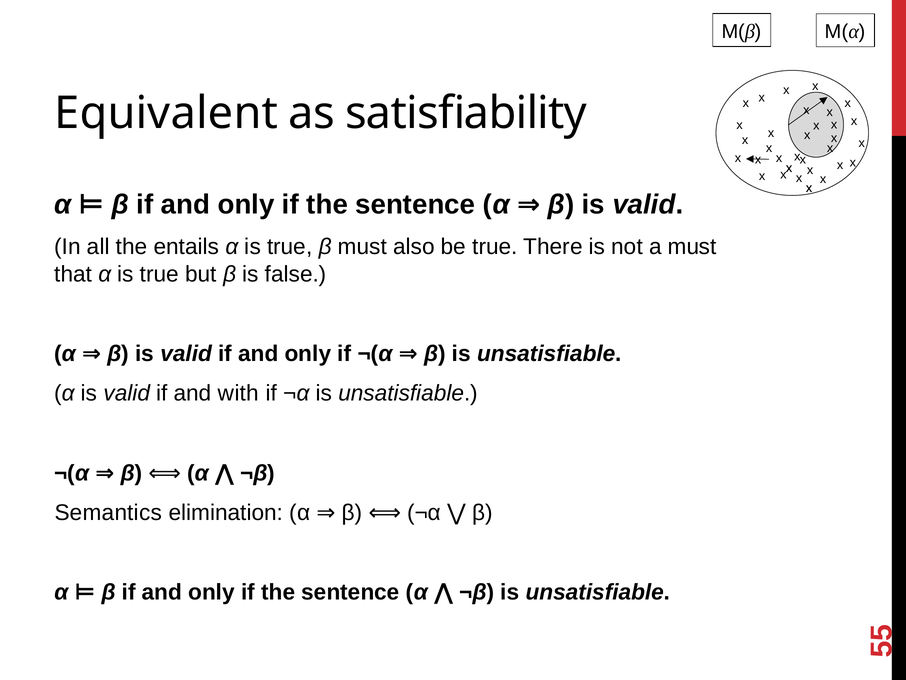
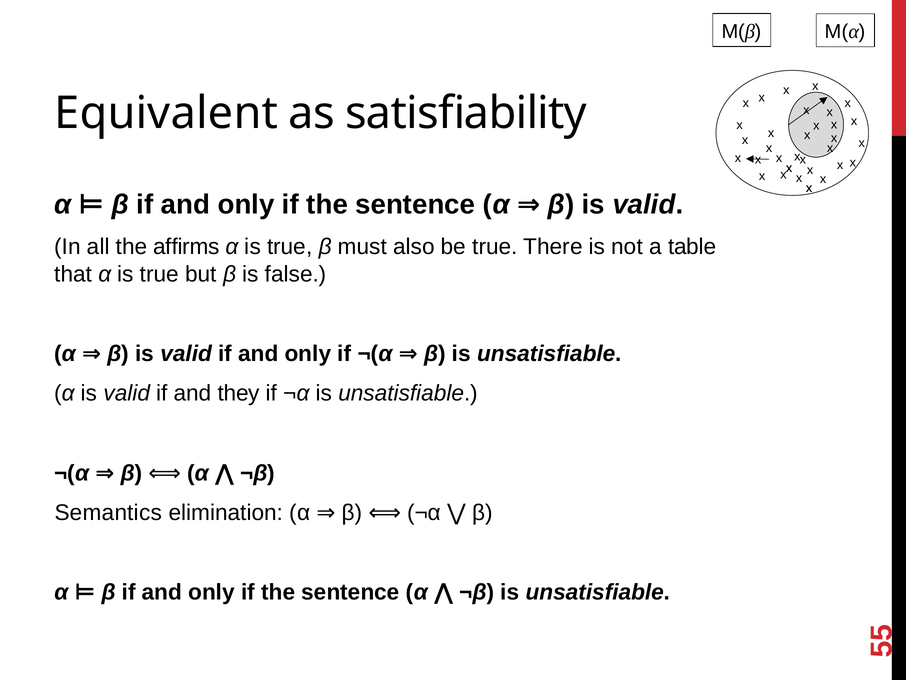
entails: entails -> affirms
a must: must -> table
with: with -> they
